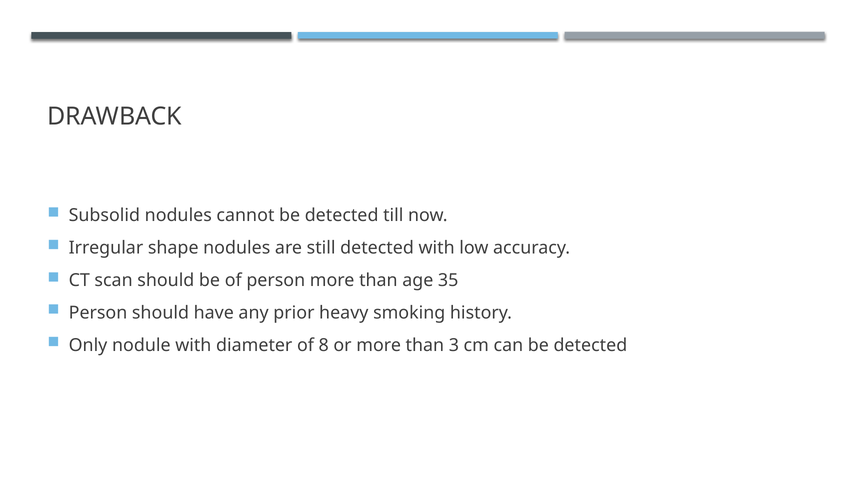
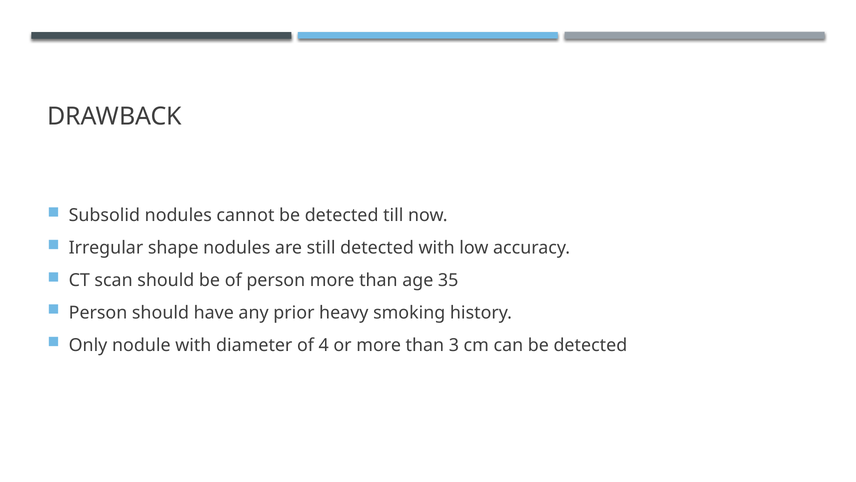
8: 8 -> 4
